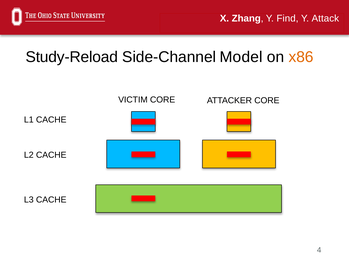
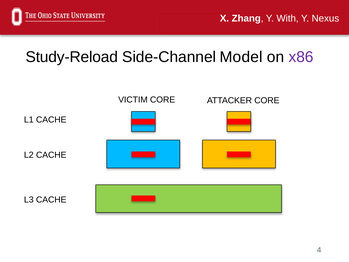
Find: Find -> With
Attack: Attack -> Nexus
x86 colour: orange -> purple
